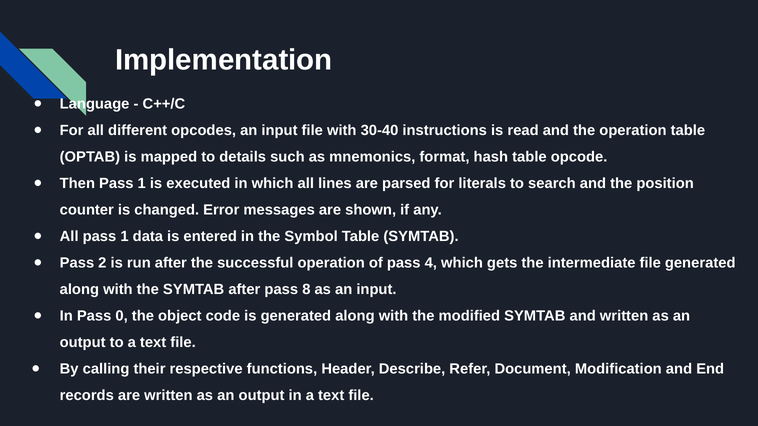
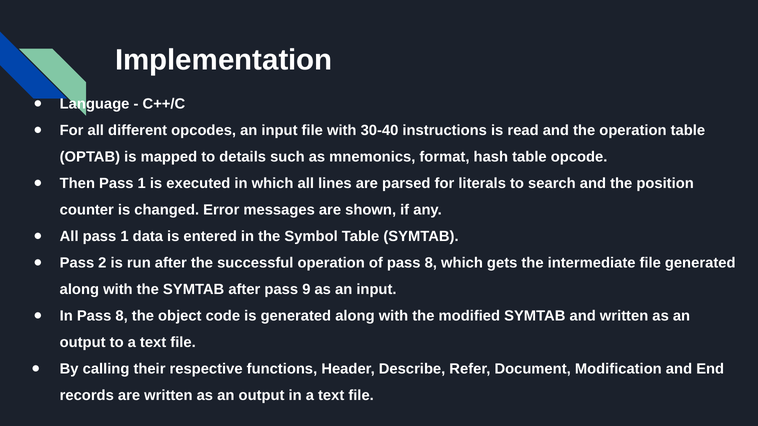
of pass 4: 4 -> 8
8: 8 -> 9
In Pass 0: 0 -> 8
